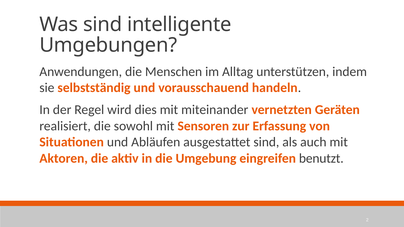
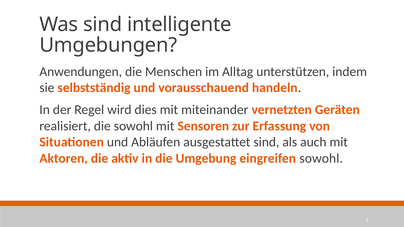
eingreifen benutzt: benutzt -> sowohl
